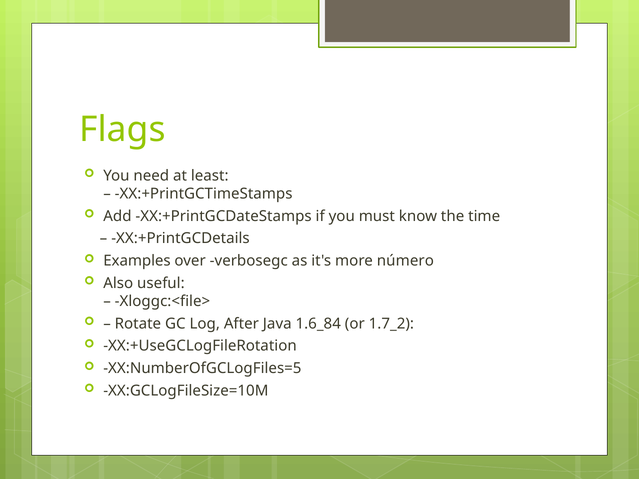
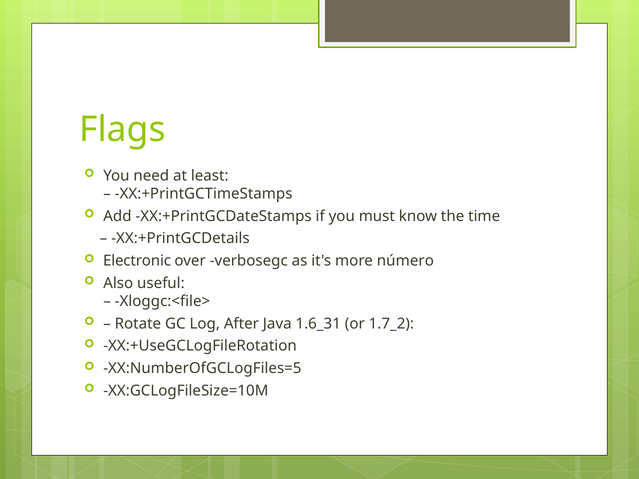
Examples: Examples -> Electronic
1.6_84: 1.6_84 -> 1.6_31
